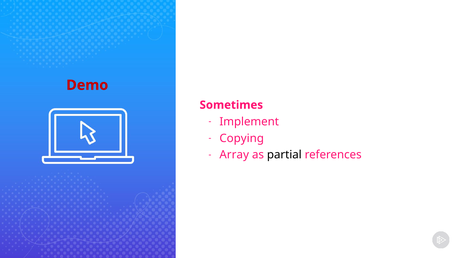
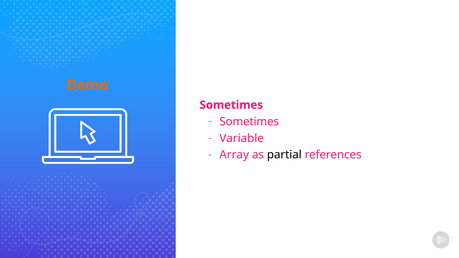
Demo colour: red -> orange
Implement at (249, 122): Implement -> Sometimes
Copying: Copying -> Variable
